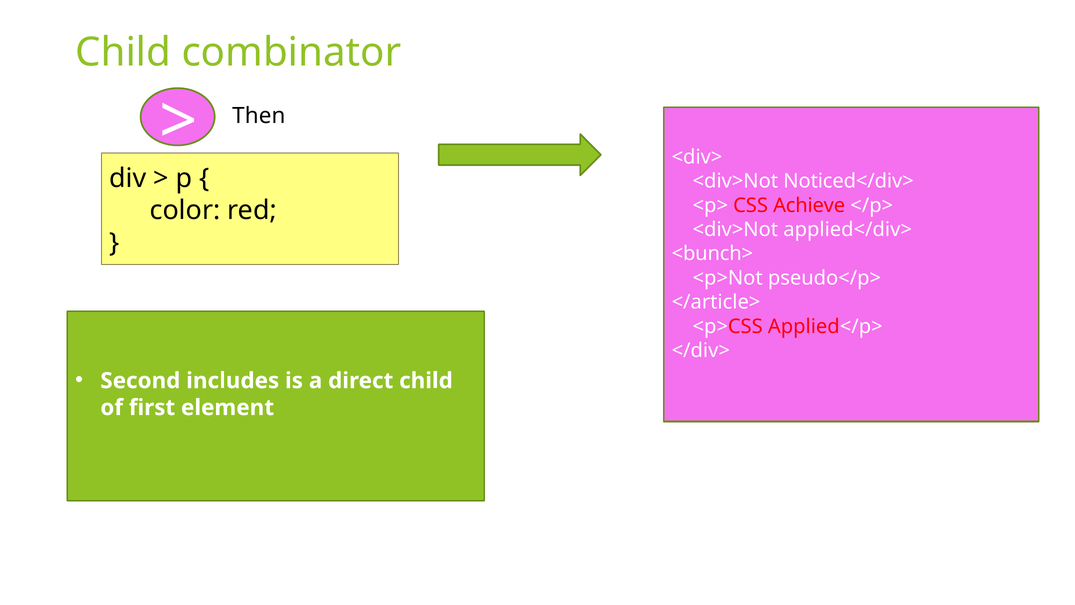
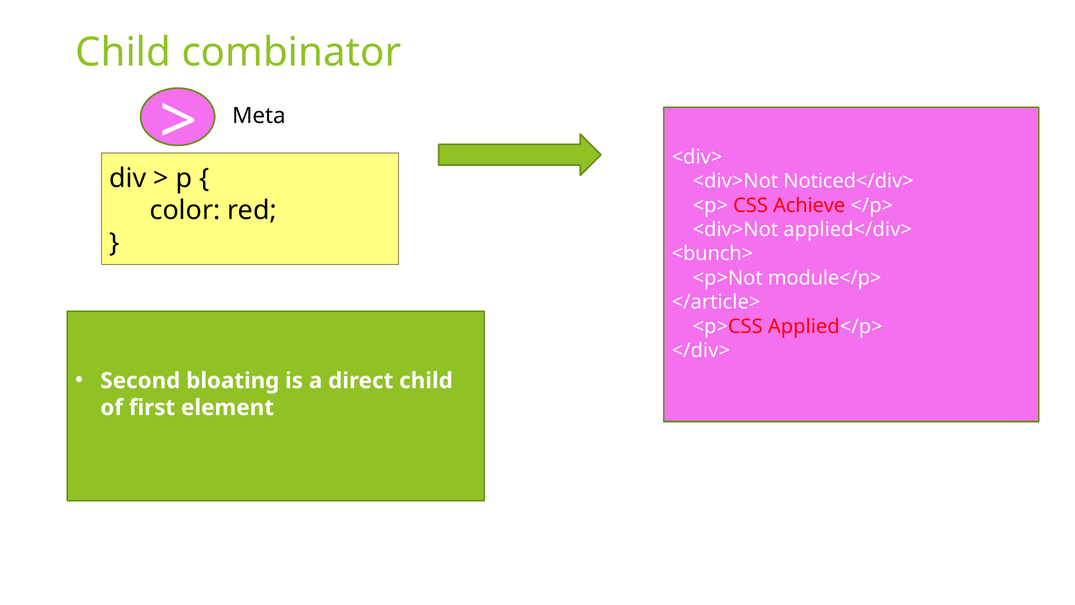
Then: Then -> Meta
pseudo</p>: pseudo</p> -> module</p>
includes: includes -> bloating
